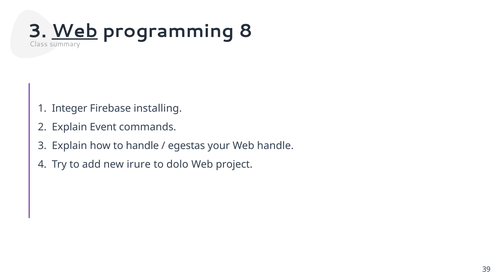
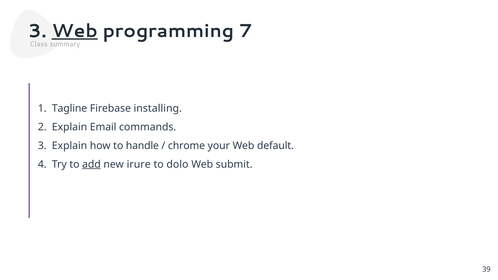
8: 8 -> 7
Integer: Integer -> Tagline
Event: Event -> Email
egestas: egestas -> chrome
Web handle: handle -> default
add underline: none -> present
project: project -> submit
